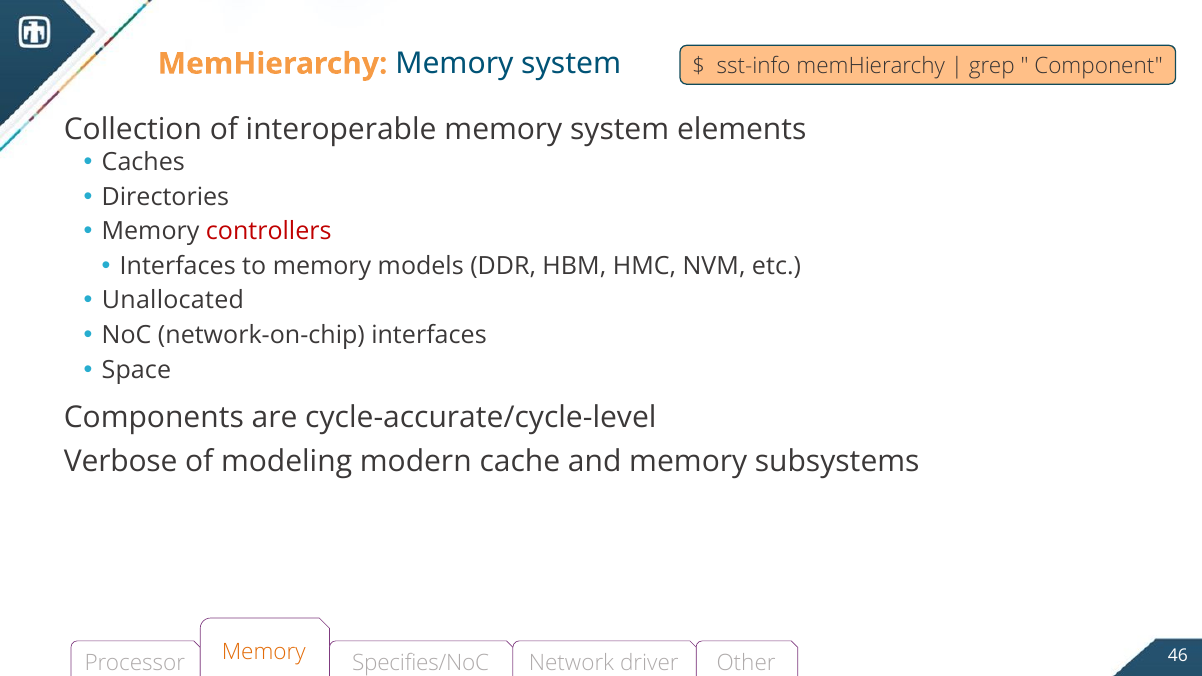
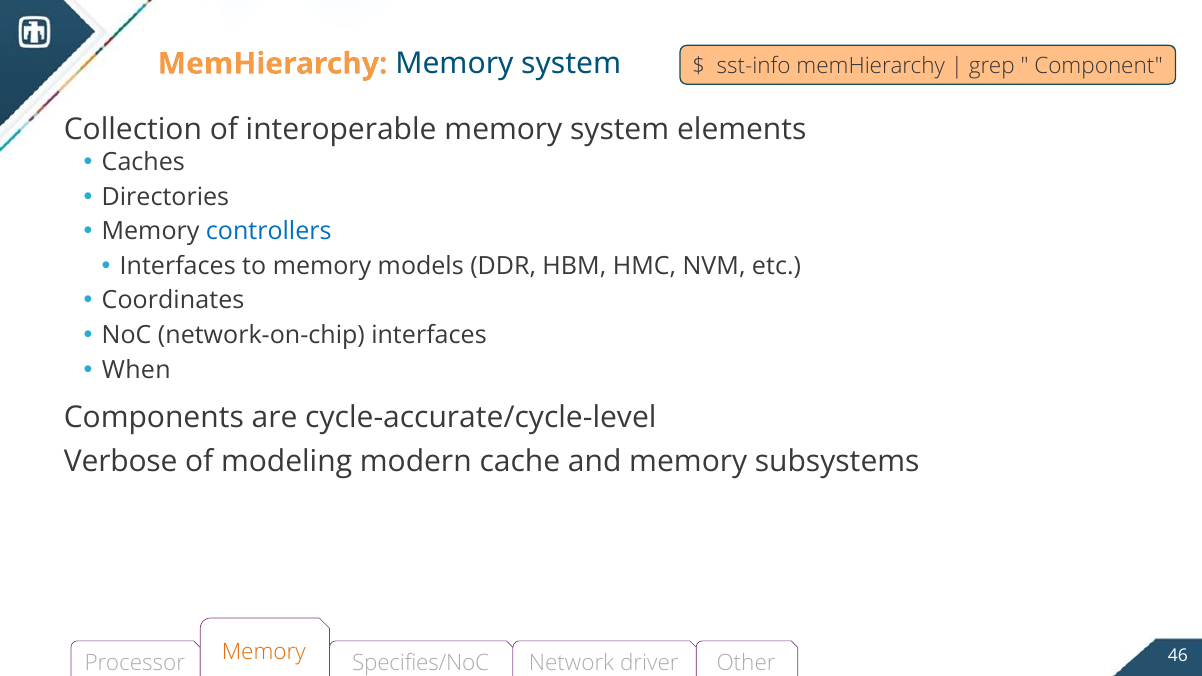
controllers colour: red -> blue
Unallocated: Unallocated -> Coordinates
Space: Space -> When
